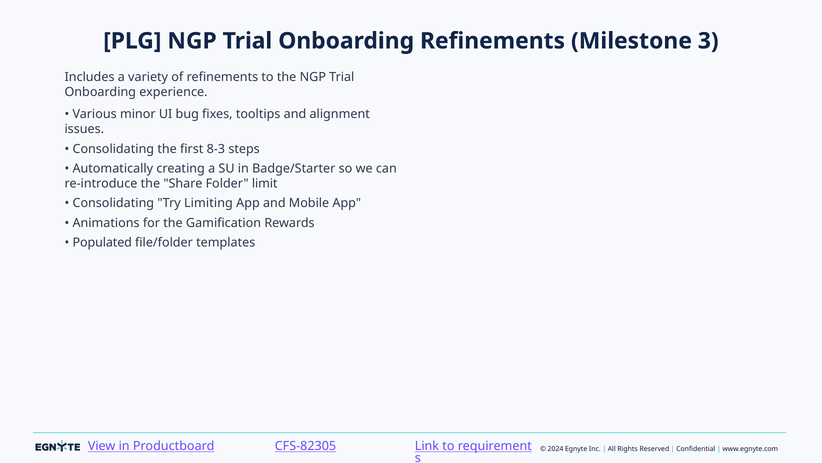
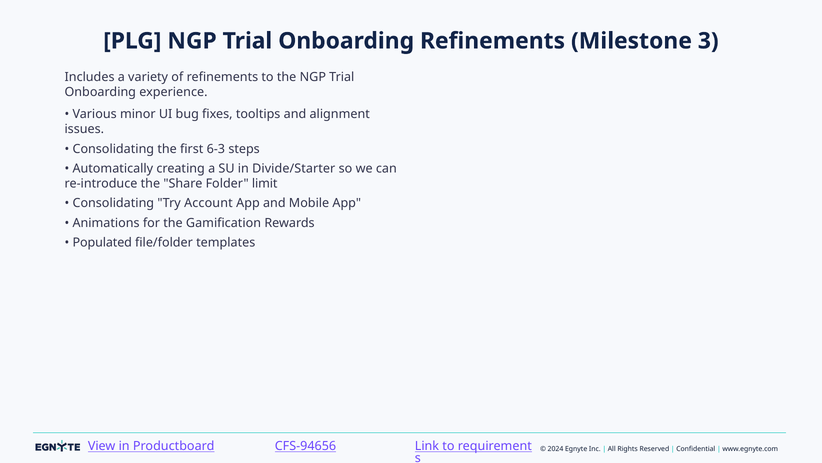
8-3: 8-3 -> 6-3
Badge/Starter: Badge/Starter -> Divide/Starter
Limiting: Limiting -> Account
CFS-82305: CFS-82305 -> CFS-94656
